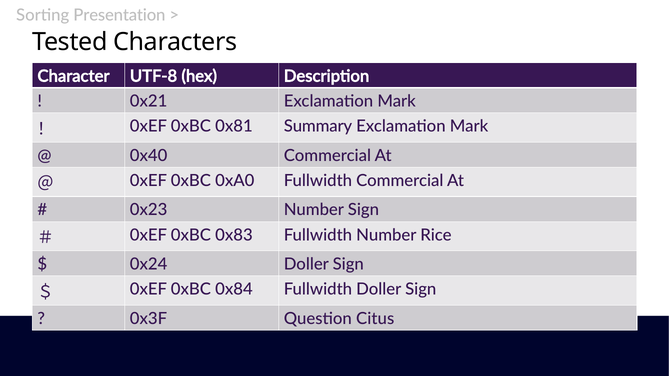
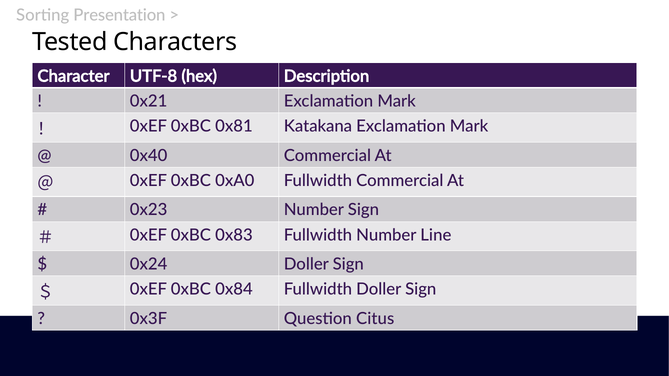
Summary: Summary -> Katakana
Rice: Rice -> Line
